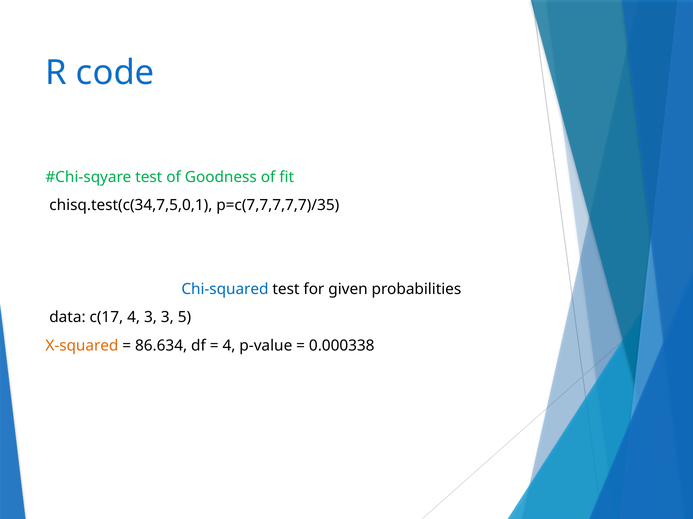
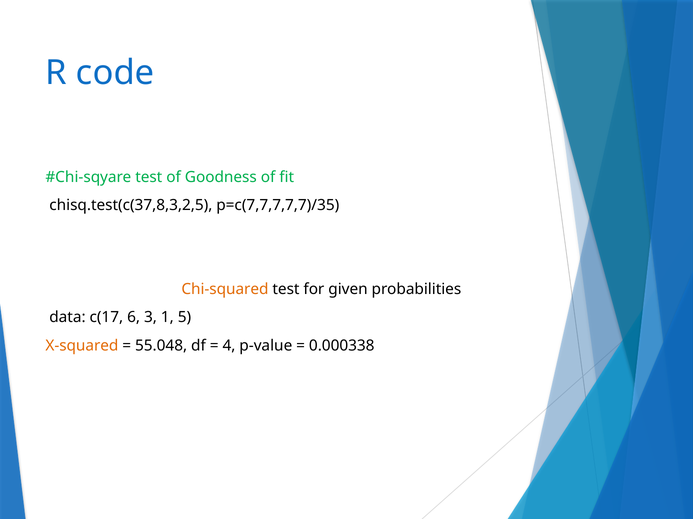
chisq.test(c(34,7,5,0,1: chisq.test(c(34,7,5,0,1 -> chisq.test(c(37,8,3,2,5
Chi-squared colour: blue -> orange
c(17 4: 4 -> 6
3 3: 3 -> 1
86.634: 86.634 -> 55.048
